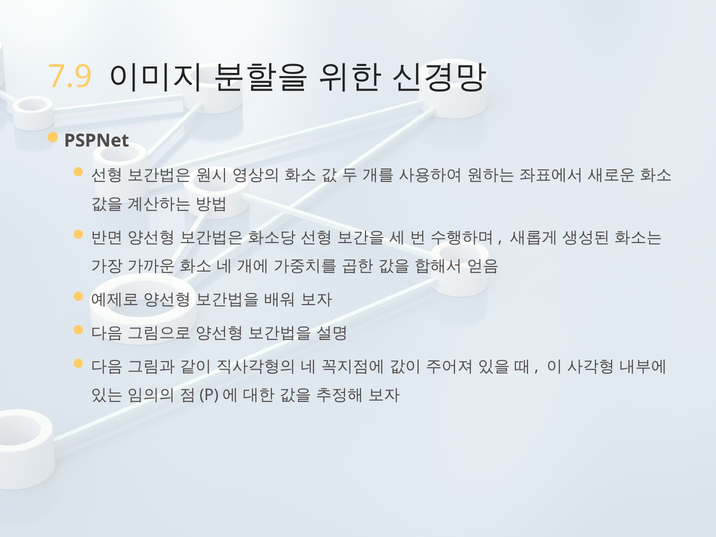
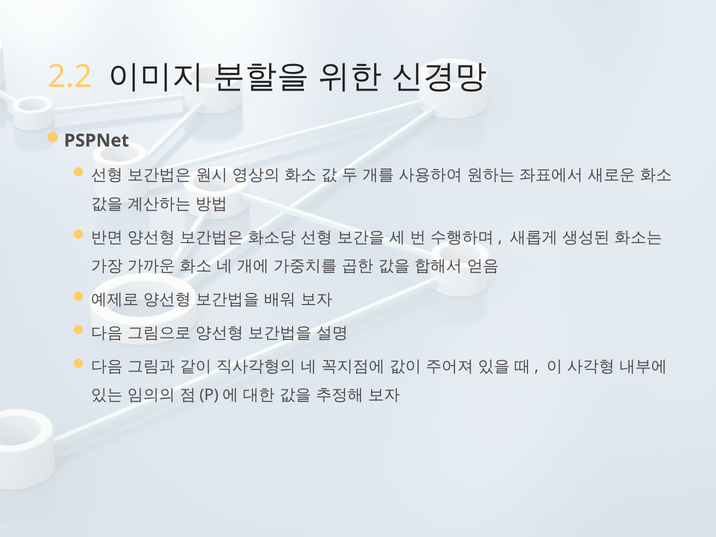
7.9: 7.9 -> 2.2
